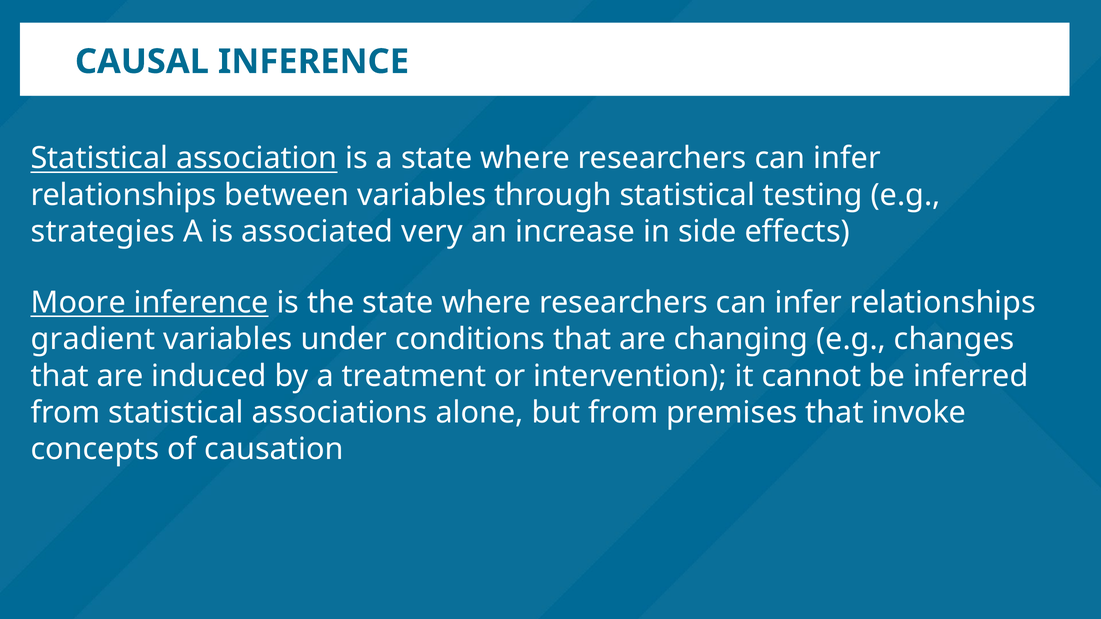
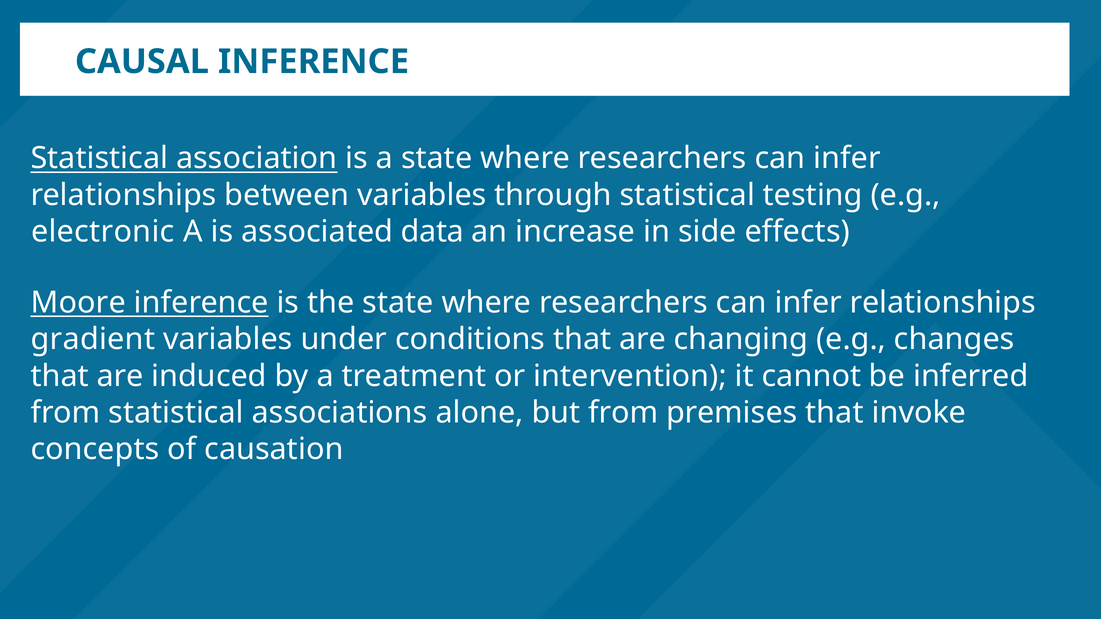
strategies: strategies -> electronic
very: very -> data
